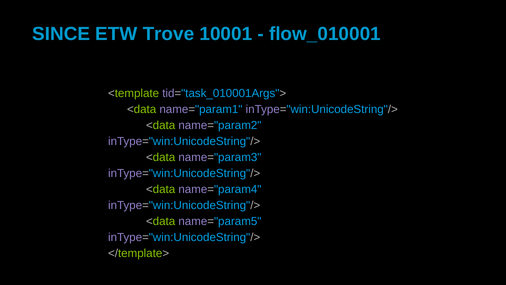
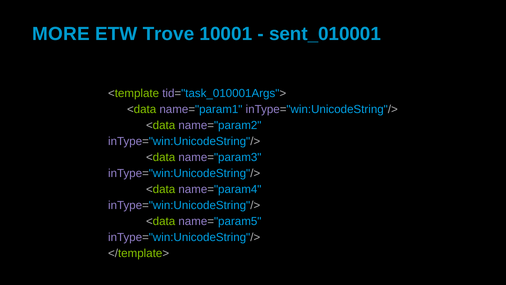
SINCE: SINCE -> MORE
flow_010001: flow_010001 -> sent_010001
